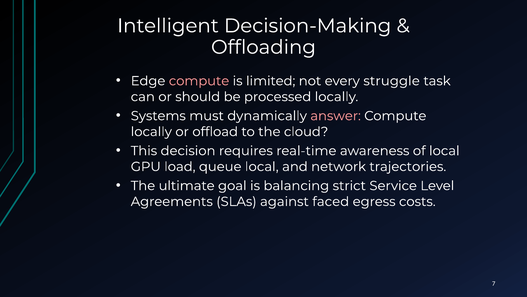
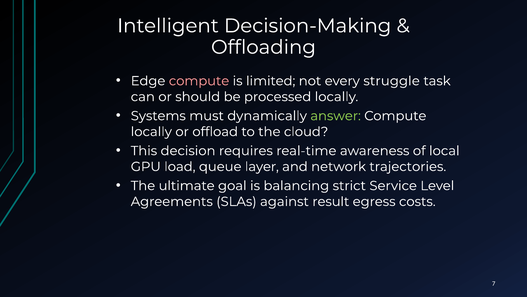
answer colour: pink -> light green
queue local: local -> layer
faced: faced -> result
